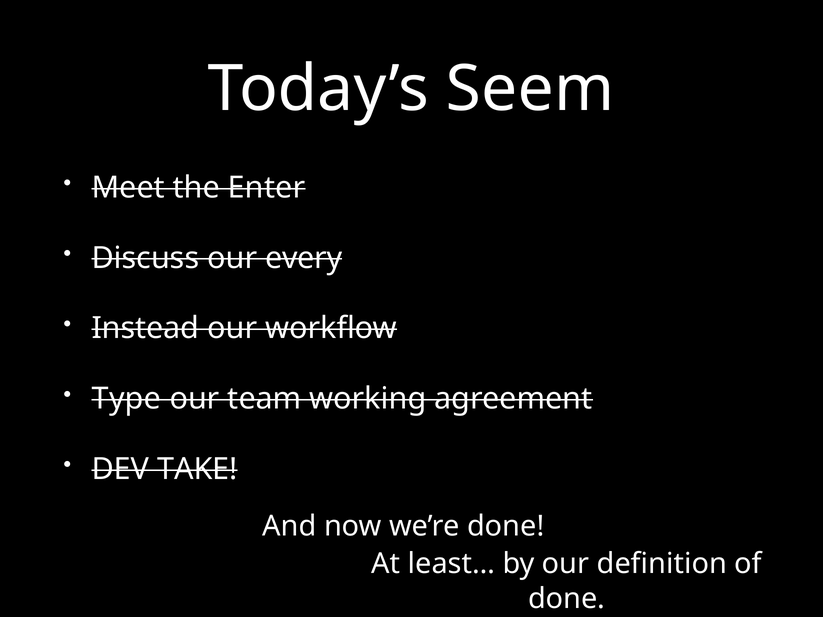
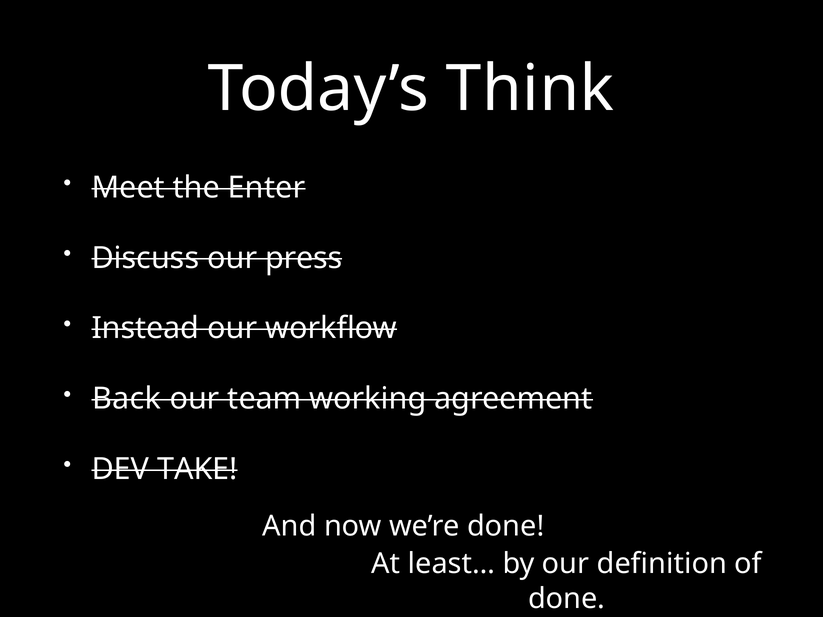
Seem: Seem -> Think
every: every -> press
Type: Type -> Back
